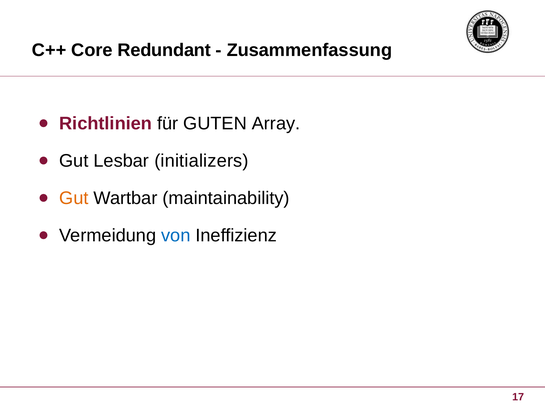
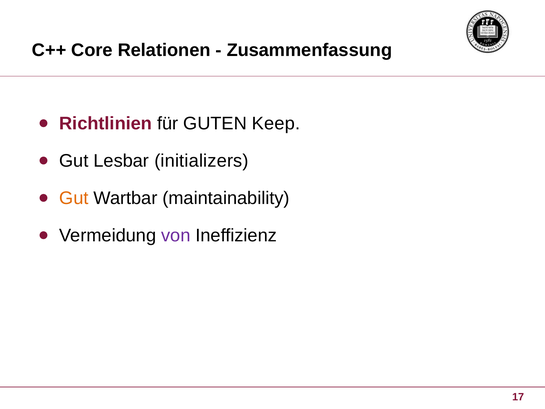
Redundant: Redundant -> Relationen
Array: Array -> Keep
von colour: blue -> purple
